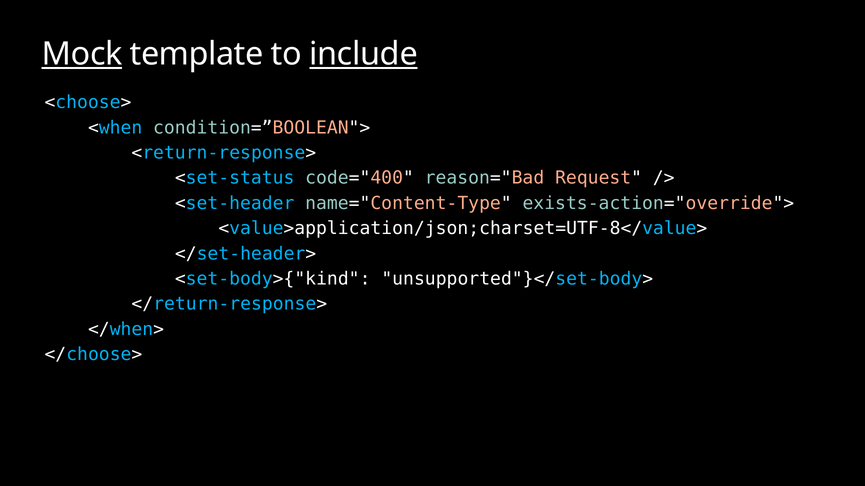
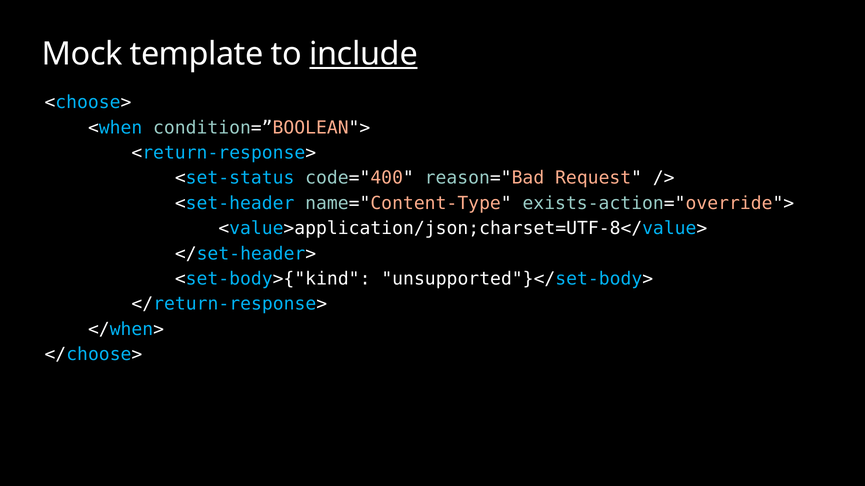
Mock underline: present -> none
